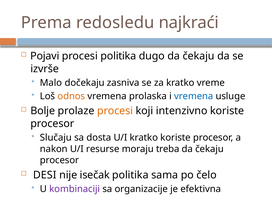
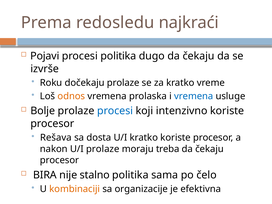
Malo: Malo -> Roku
dočekaju zasniva: zasniva -> prolaze
procesi at (115, 111) colour: orange -> blue
Slučaju: Slučaju -> Rešava
U/I resurse: resurse -> prolaze
DESI: DESI -> BIRA
isečak: isečak -> stalno
kombinaciji colour: purple -> orange
